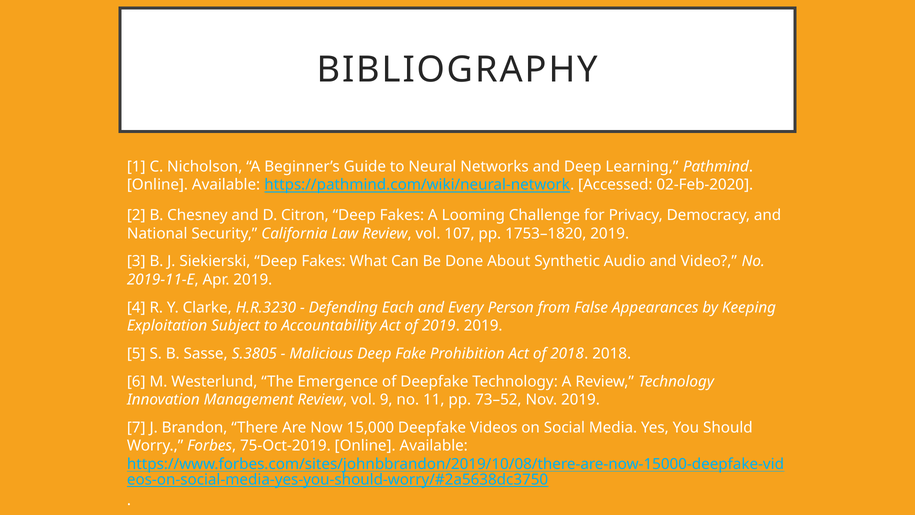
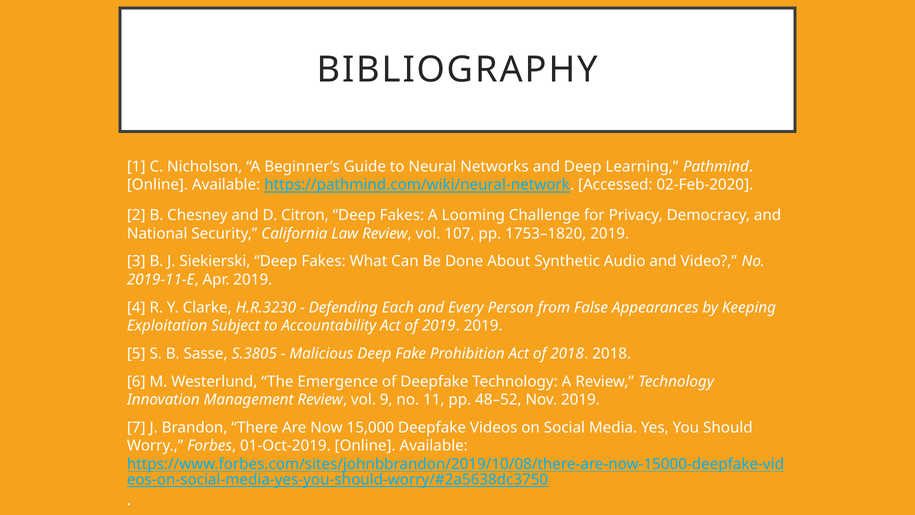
73–52: 73–52 -> 48–52
75-Oct-2019: 75-Oct-2019 -> 01-Oct-2019
